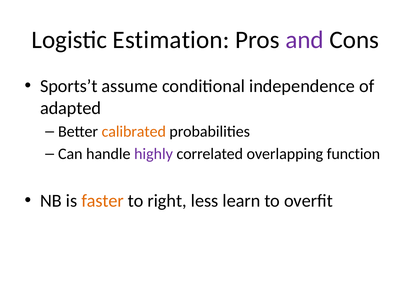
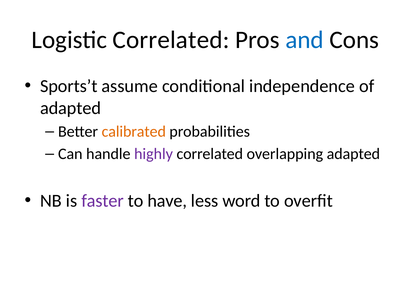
Logistic Estimation: Estimation -> Correlated
and colour: purple -> blue
overlapping function: function -> adapted
faster colour: orange -> purple
right: right -> have
learn: learn -> word
